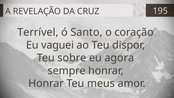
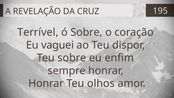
ó Santo: Santo -> Sobre
agora: agora -> enfim
meus: meus -> olhos
